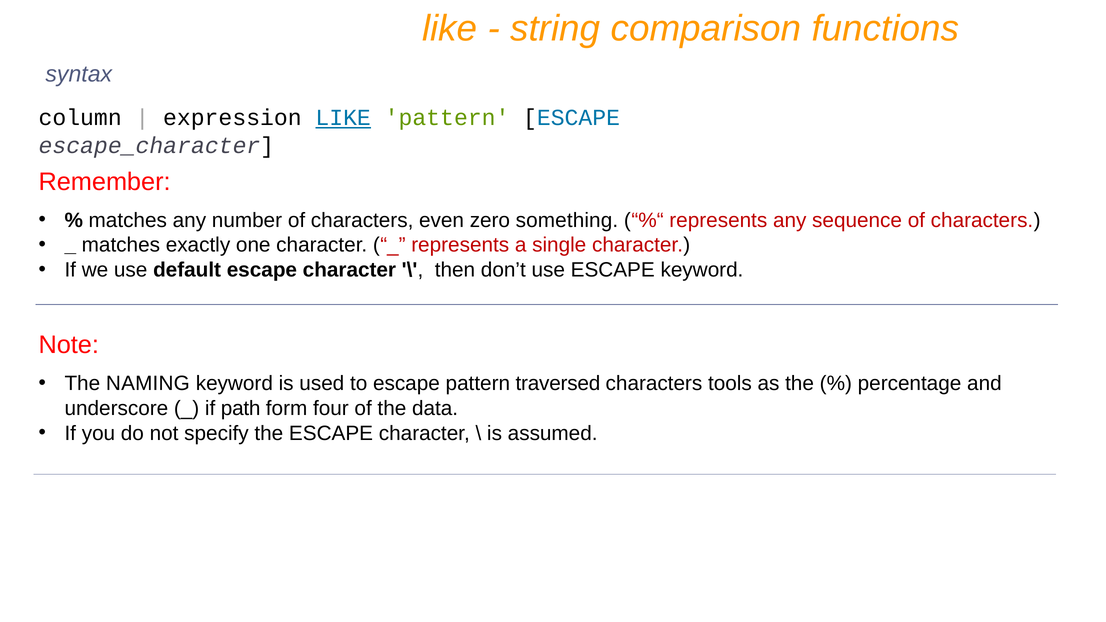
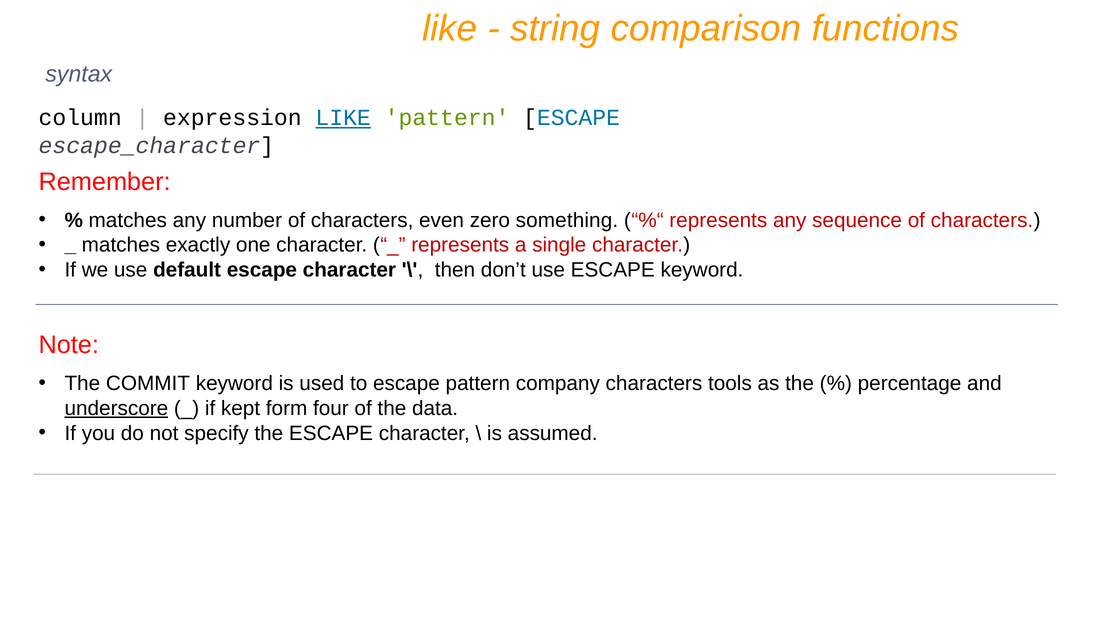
NAMING: NAMING -> COMMIT
traversed: traversed -> company
underscore underline: none -> present
path: path -> kept
